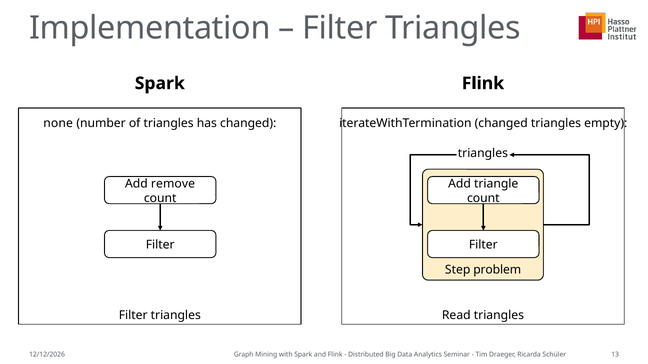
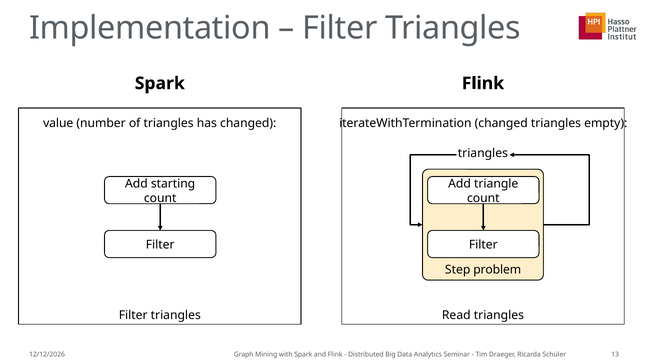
none: none -> value
remove: remove -> starting
